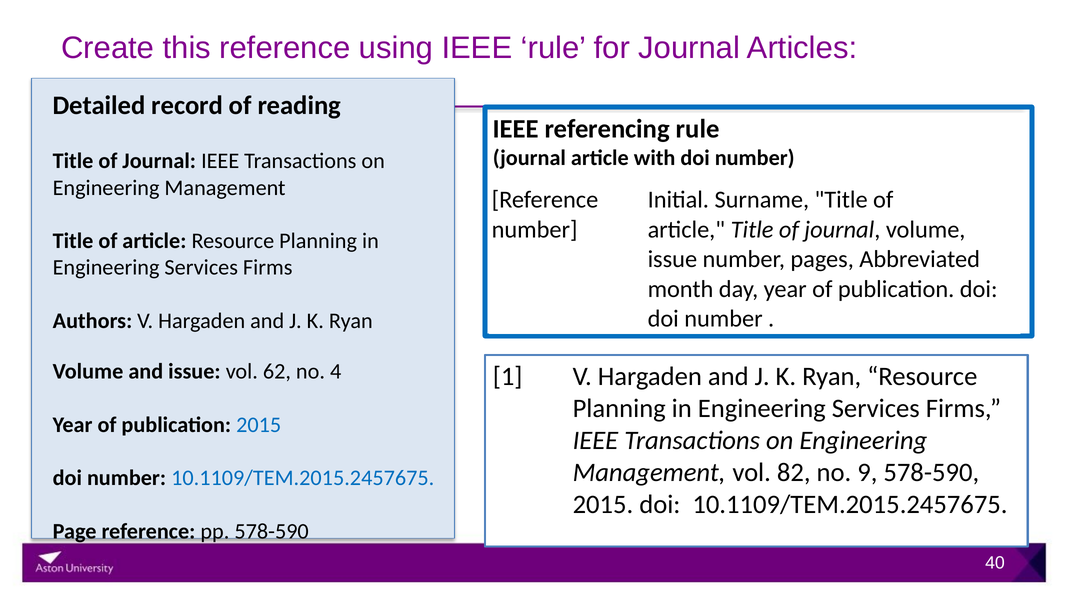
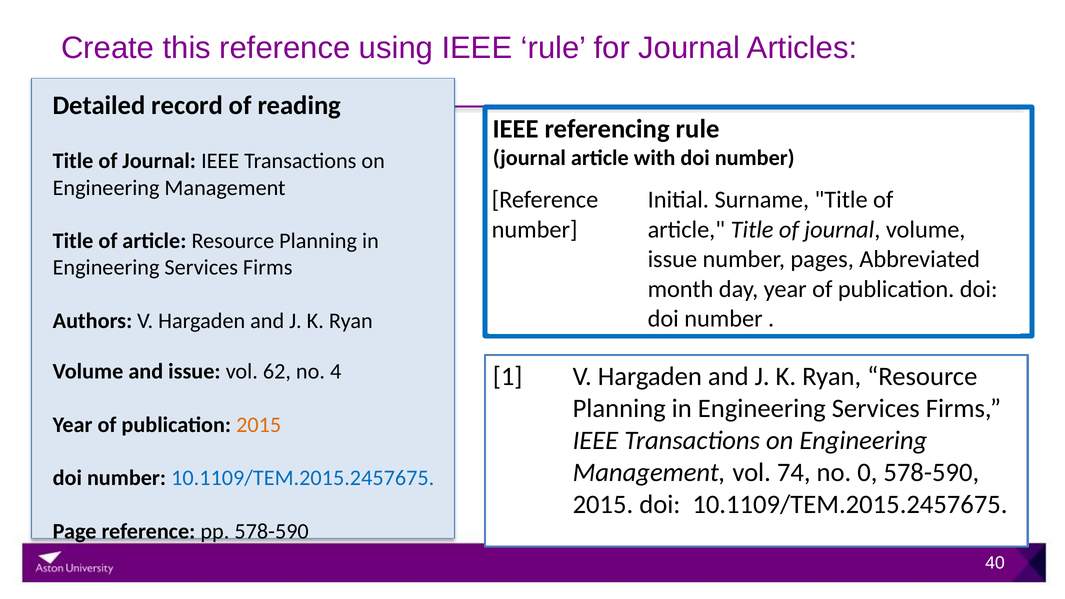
2015 at (259, 425) colour: blue -> orange
82: 82 -> 74
9: 9 -> 0
